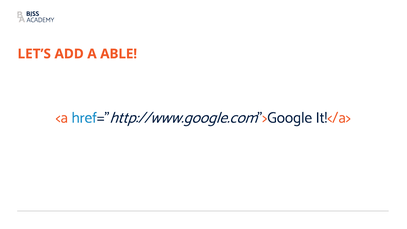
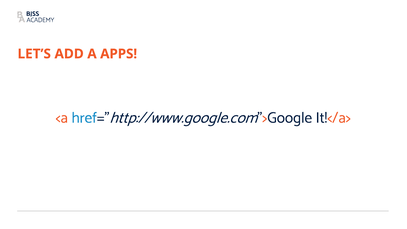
ABLE: ABLE -> APPS
